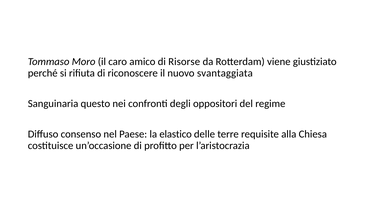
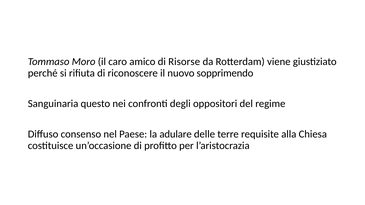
svantaggiata: svantaggiata -> sopprimendo
elastico: elastico -> adulare
